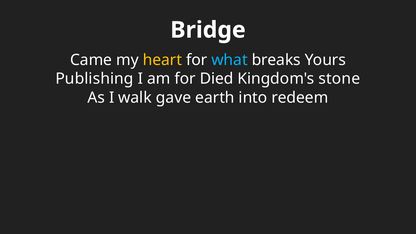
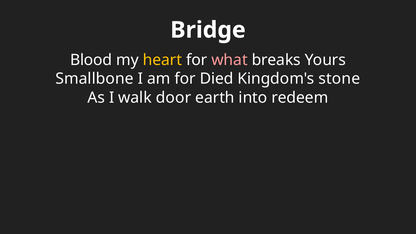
Came: Came -> Blood
what colour: light blue -> pink
Publishing: Publishing -> Smallbone
gave: gave -> door
